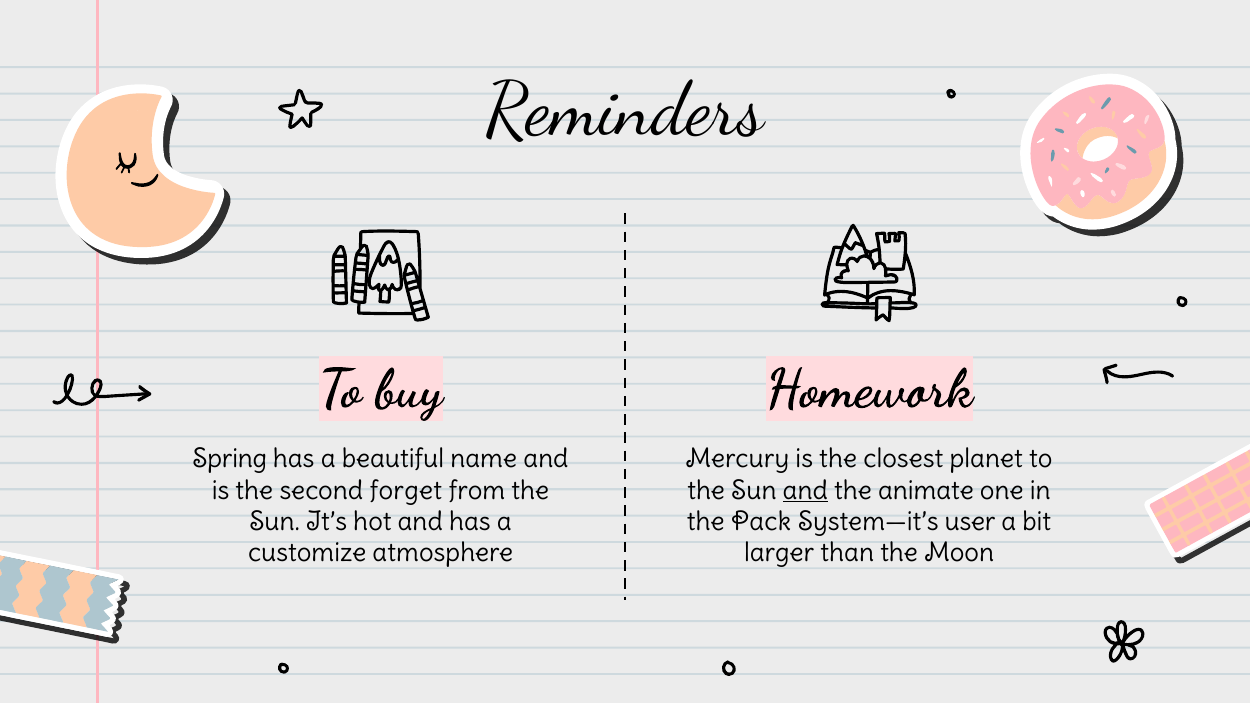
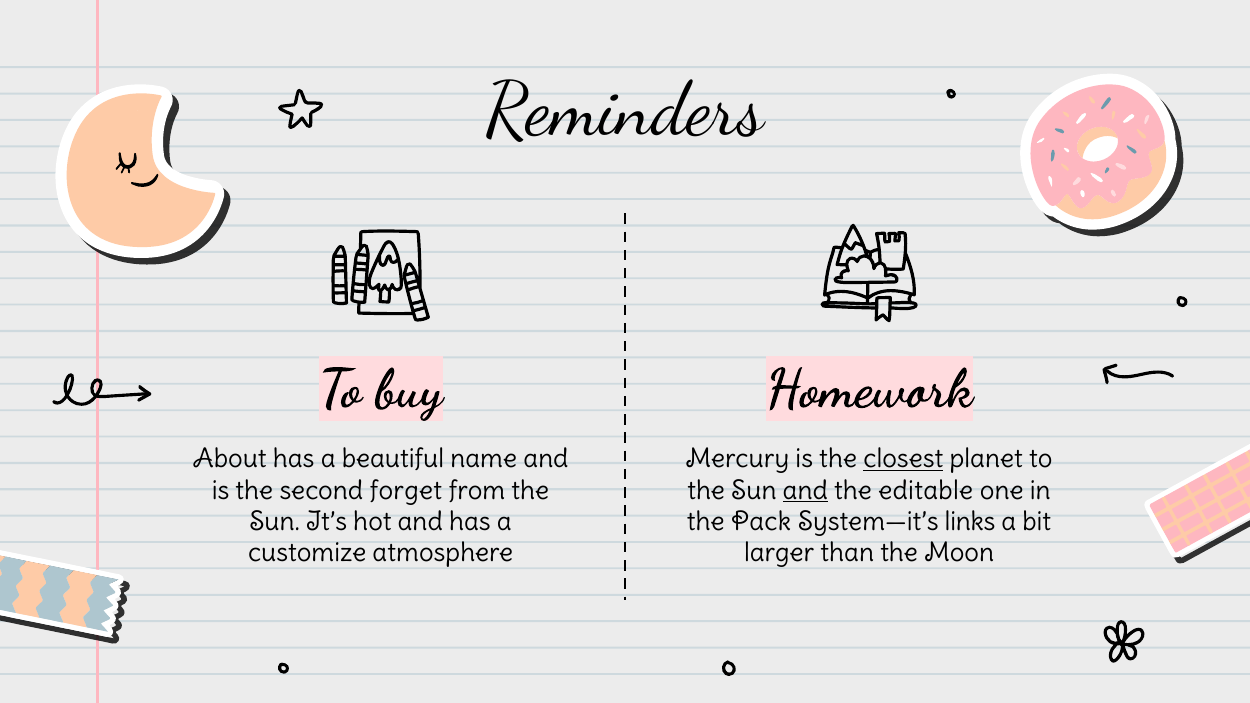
Spring: Spring -> About
closest underline: none -> present
animate: animate -> editable
user: user -> links
